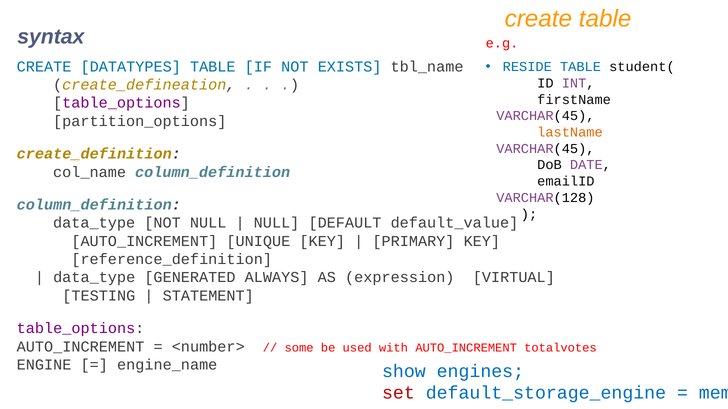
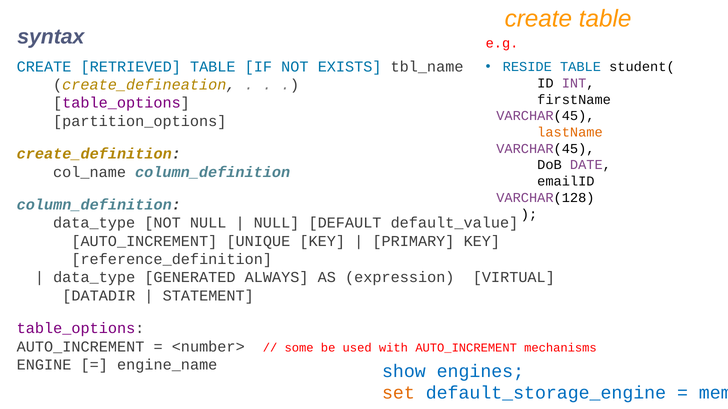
DATATYPES: DATATYPES -> RETRIEVED
TESTING: TESTING -> DATADIR
totalvotes: totalvotes -> mechanisms
set colour: red -> orange
